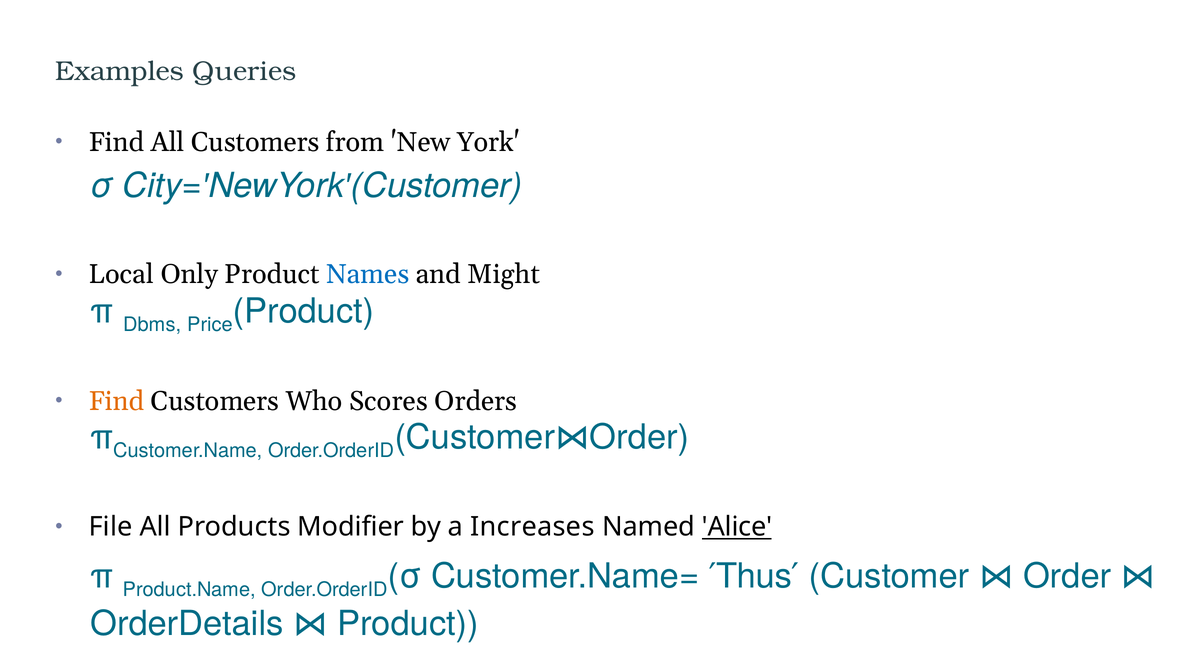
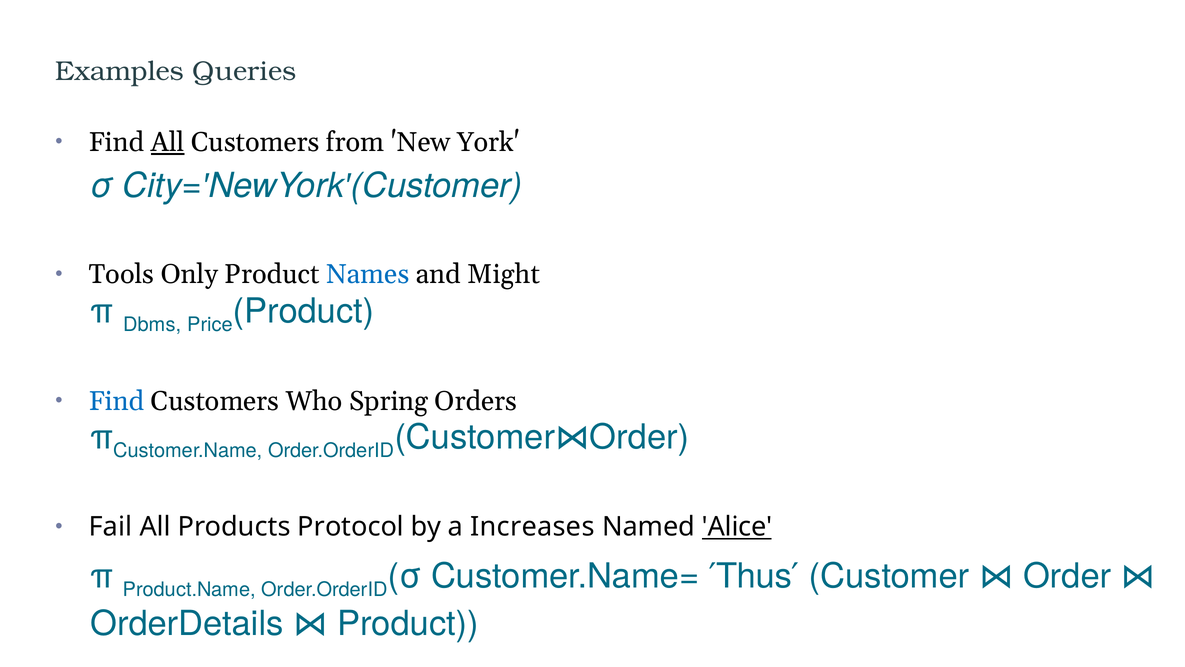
All at (168, 142) underline: none -> present
Local: Local -> Tools
Find at (117, 401) colour: orange -> blue
Scores: Scores -> Spring
File: File -> Fail
Modifier: Modifier -> Protocol
